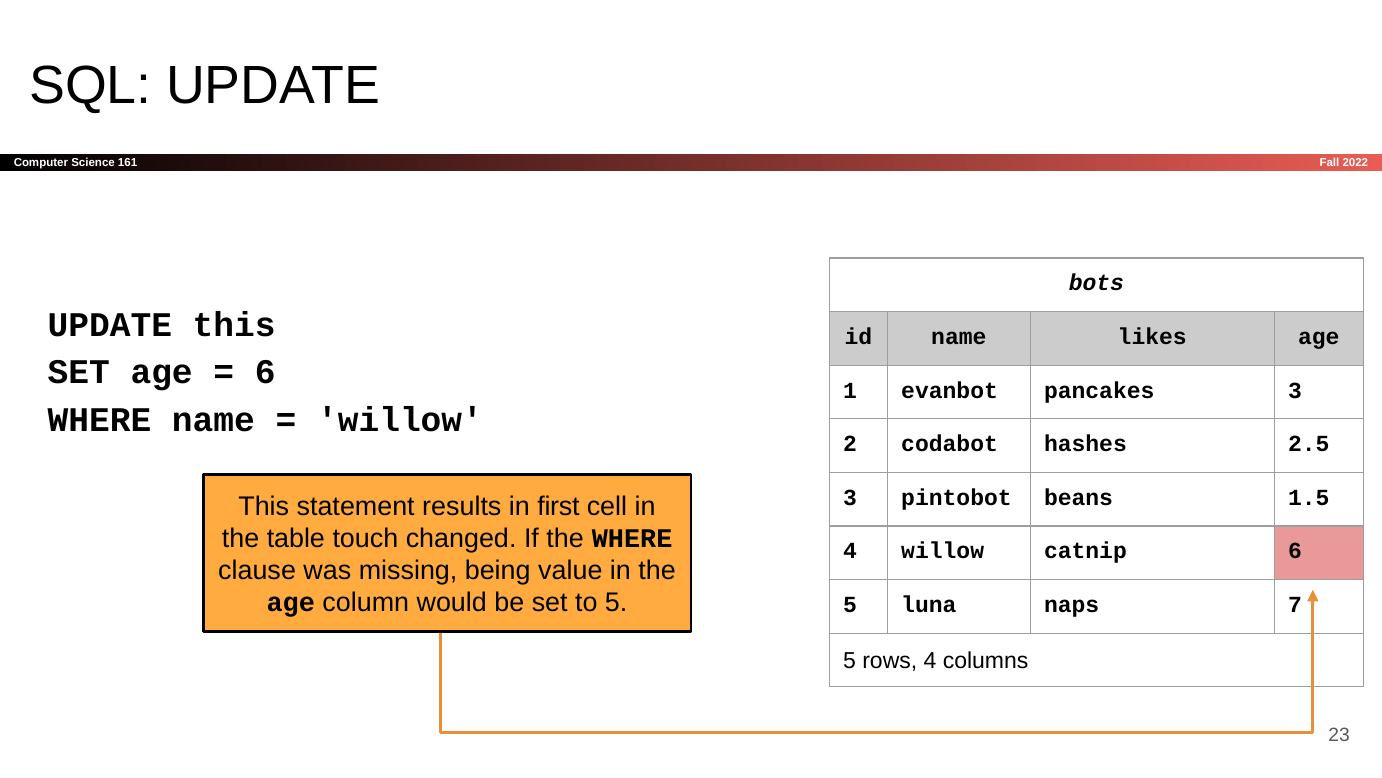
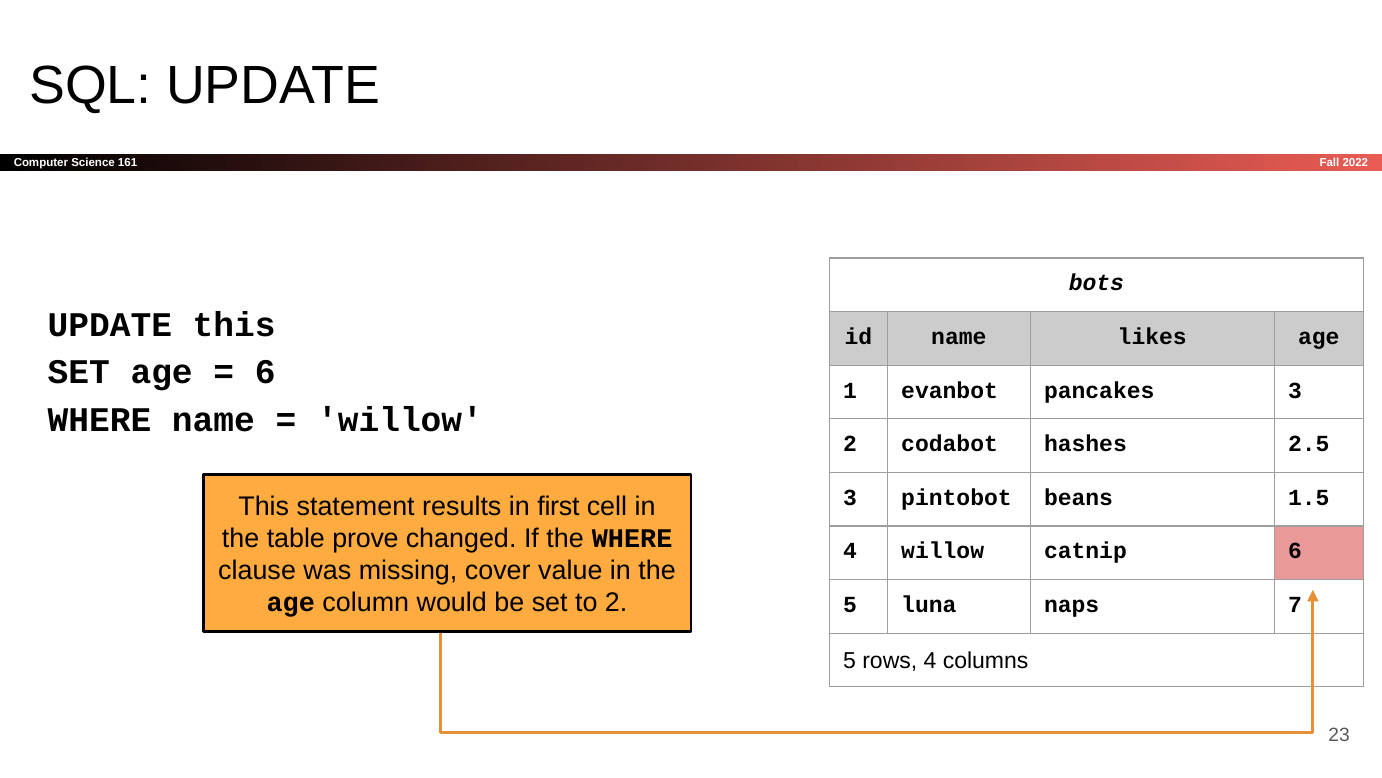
touch: touch -> prove
being: being -> cover
to 5: 5 -> 2
